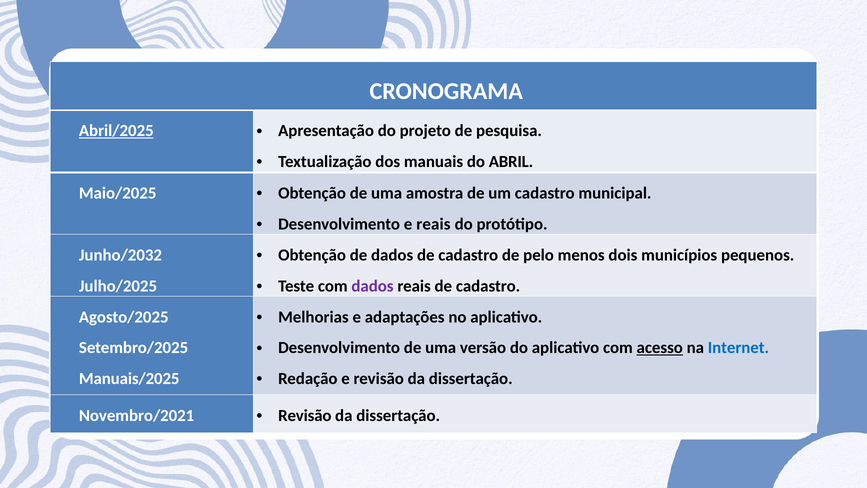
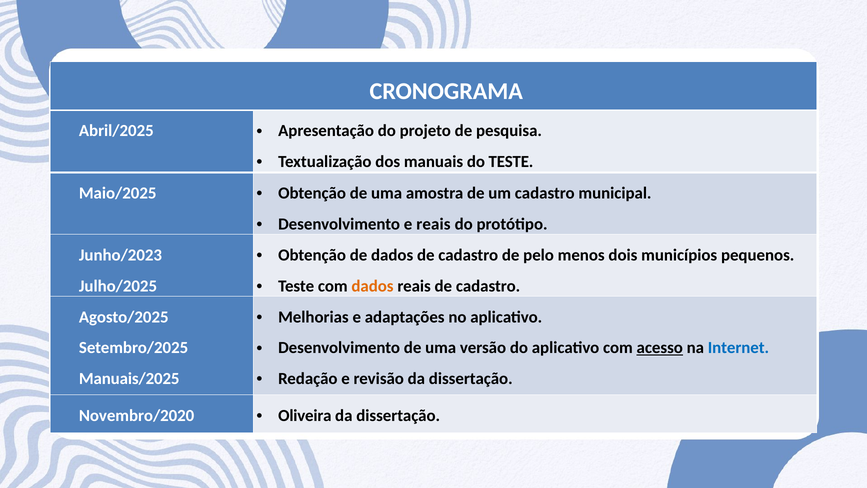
Abril/2025 underline: present -> none
do ABRIL: ABRIL -> TESTE
Junho/2032: Junho/2032 -> Junho/2023
dados at (373, 286) colour: purple -> orange
Novembro/2021: Novembro/2021 -> Novembro/2020
Revisão at (305, 415): Revisão -> Oliveira
